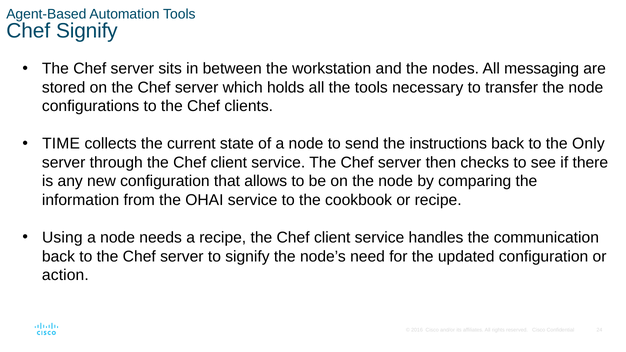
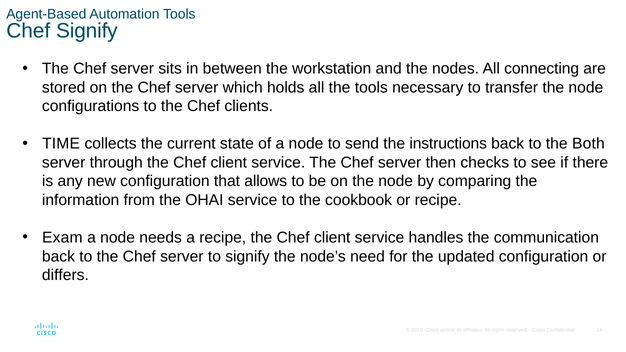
messaging: messaging -> connecting
Only: Only -> Both
Using: Using -> Exam
action: action -> differs
